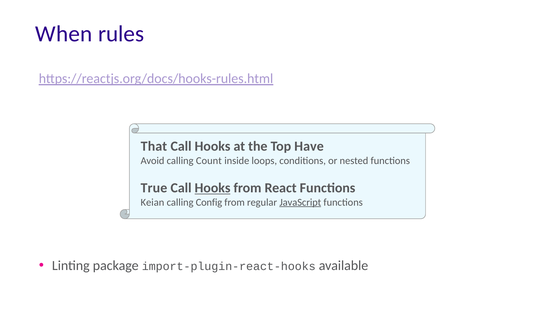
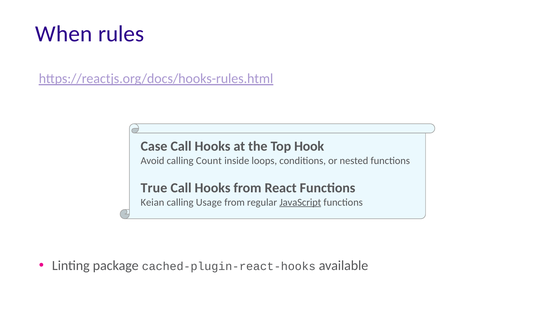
That: That -> Case
Have: Have -> Hook
Hooks at (213, 188) underline: present -> none
Config: Config -> Usage
import-plugin-react-hooks: import-plugin-react-hooks -> cached-plugin-react-hooks
